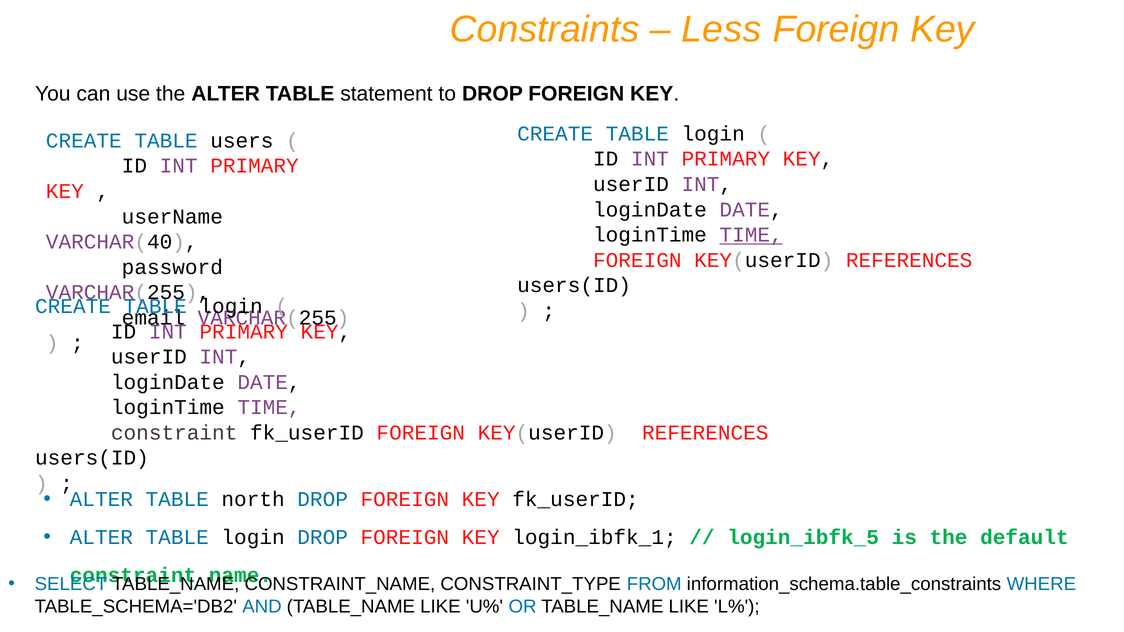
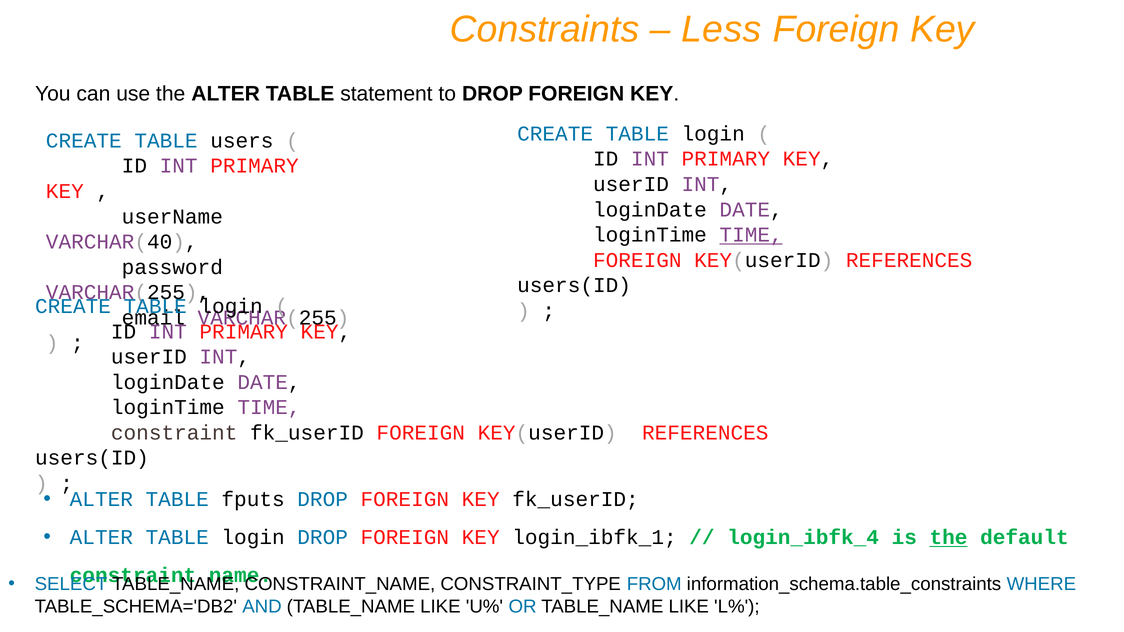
north: north -> fputs
login_ibfk_5: login_ibfk_5 -> login_ibfk_4
the at (949, 538) underline: none -> present
